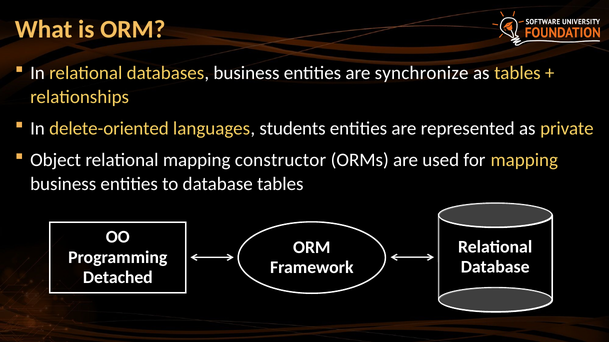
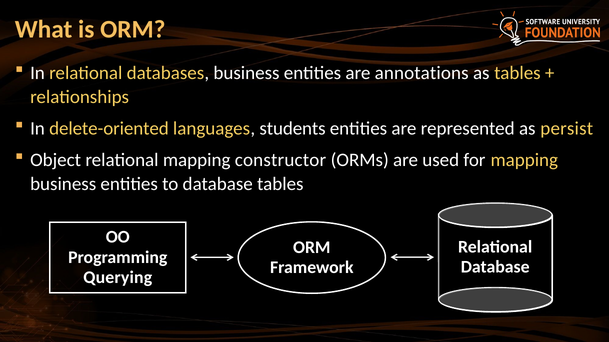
synchronize: synchronize -> annotations
private: private -> persist
Detached: Detached -> Querying
